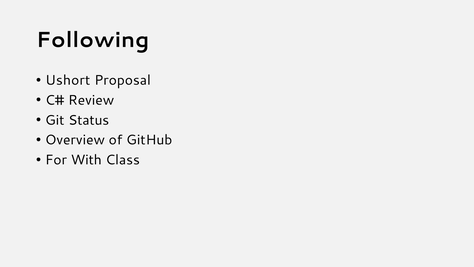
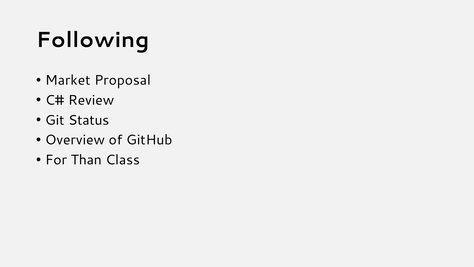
Ushort: Ushort -> Market
With: With -> Than
